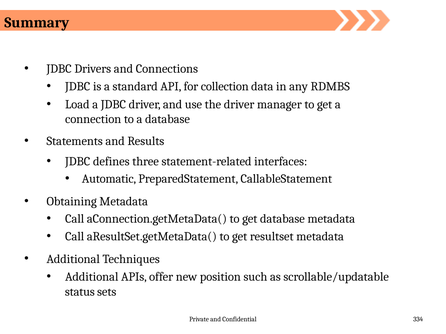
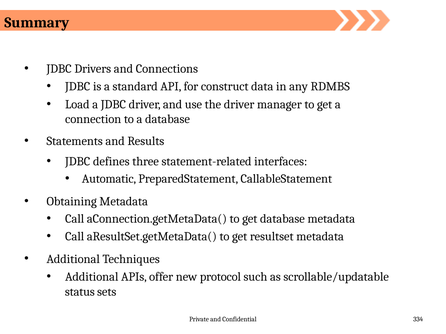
collection: collection -> construct
position: position -> protocol
